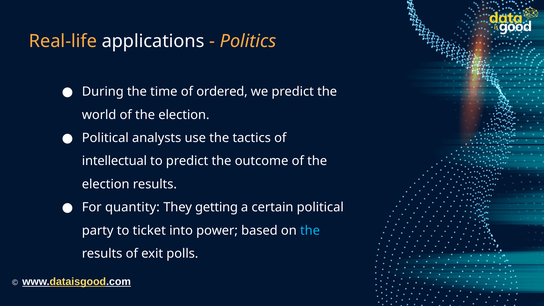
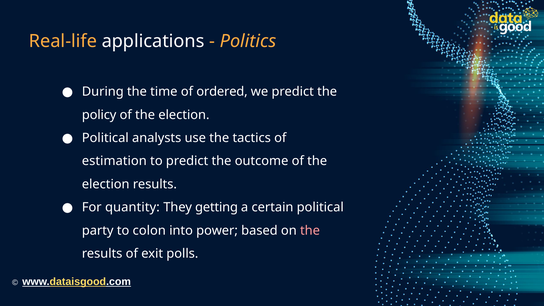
world: world -> policy
intellectual: intellectual -> estimation
ticket: ticket -> colon
the at (310, 230) colour: light blue -> pink
